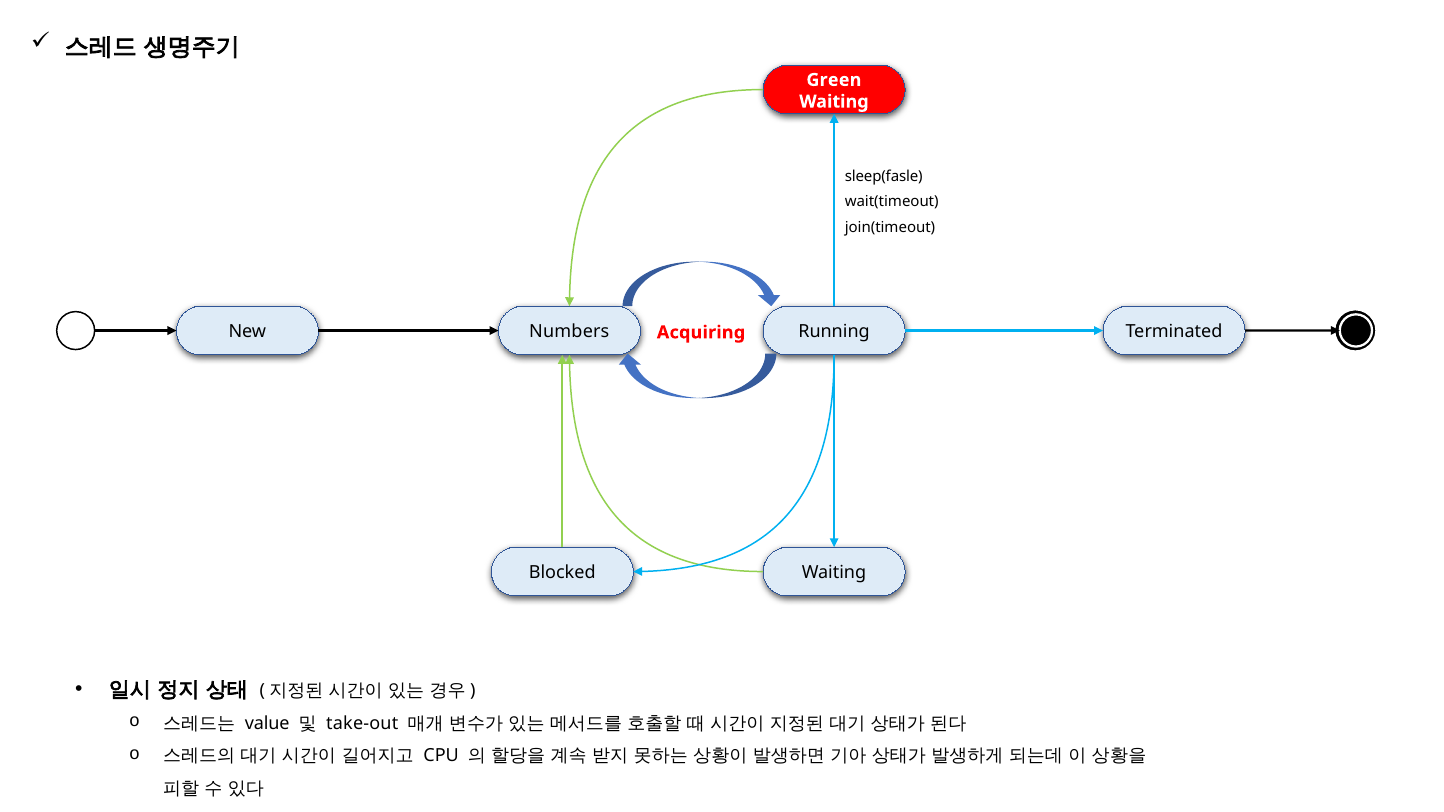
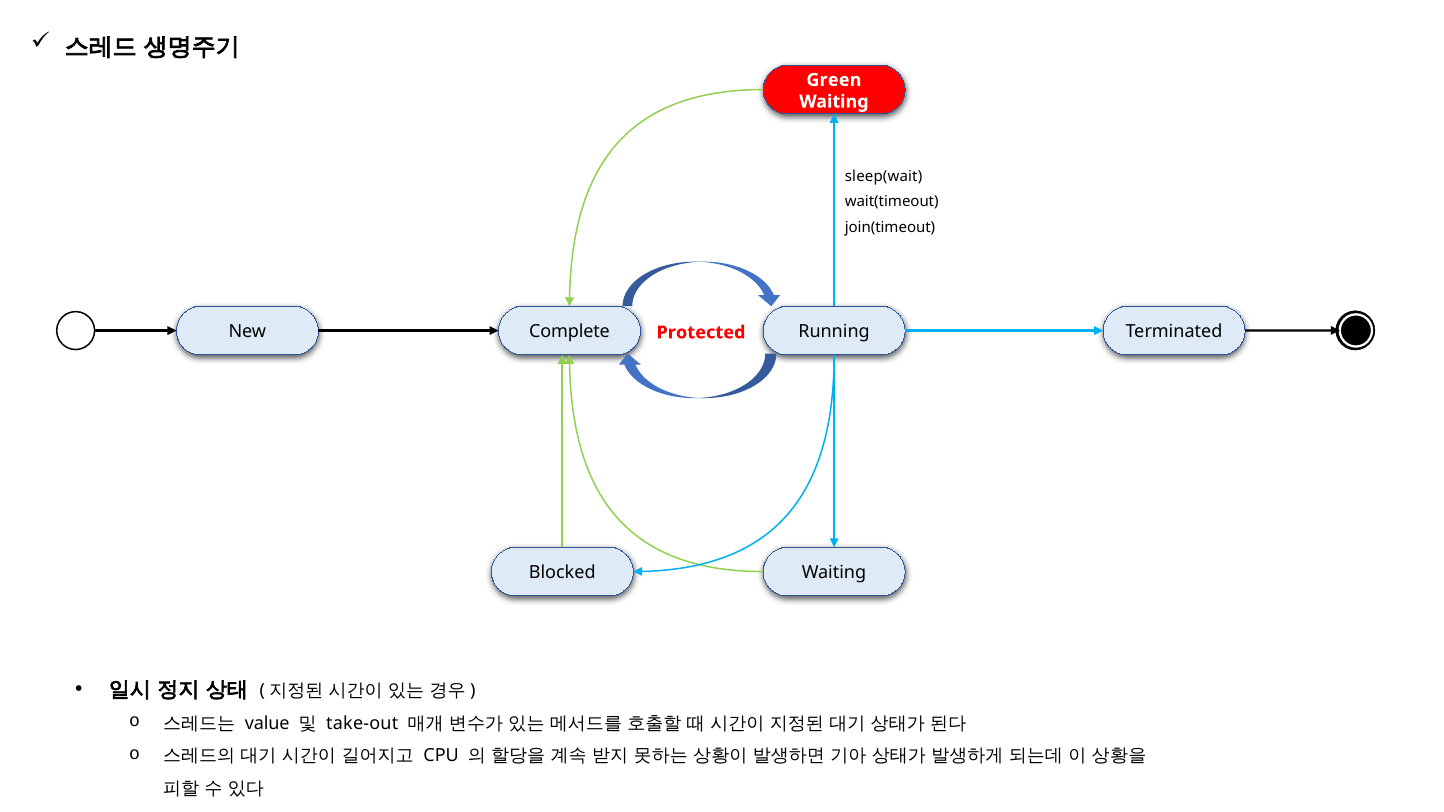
sleep(fasle: sleep(fasle -> sleep(wait
Numbers: Numbers -> Complete
Acquiring: Acquiring -> Protected
